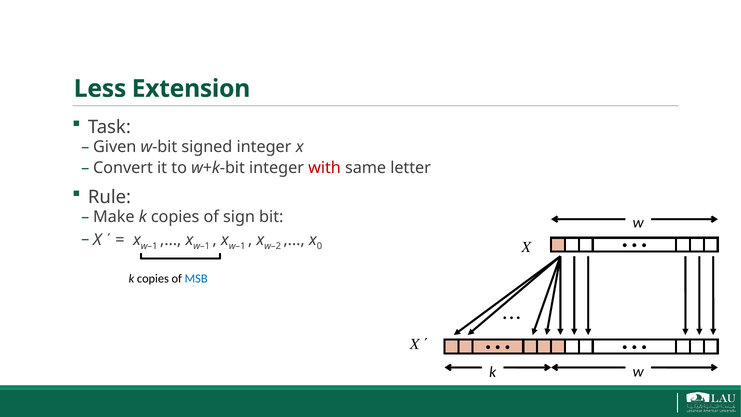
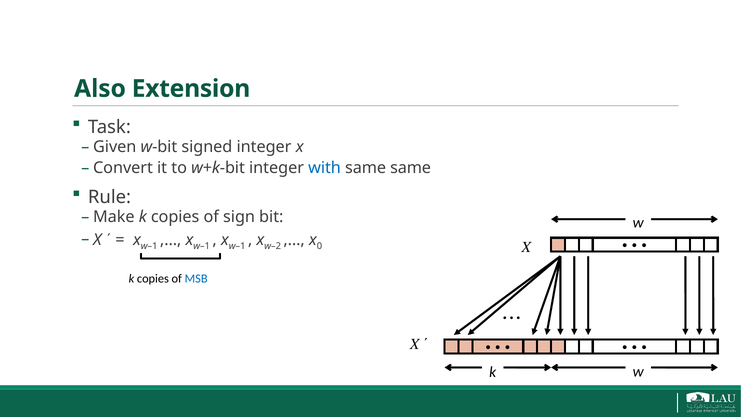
Less: Less -> Also
with colour: red -> blue
same letter: letter -> same
